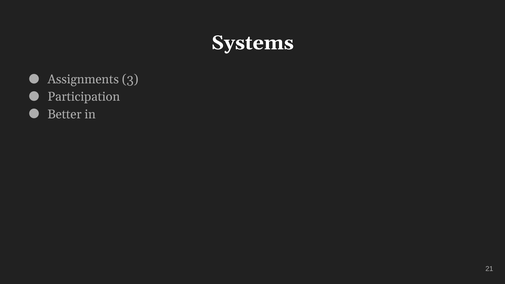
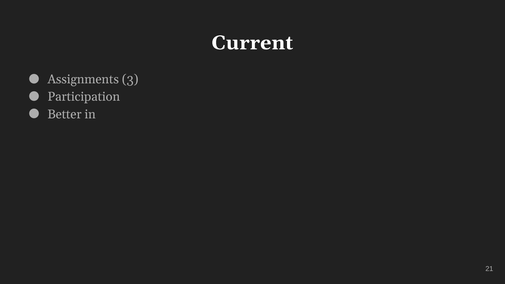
Systems: Systems -> Current
